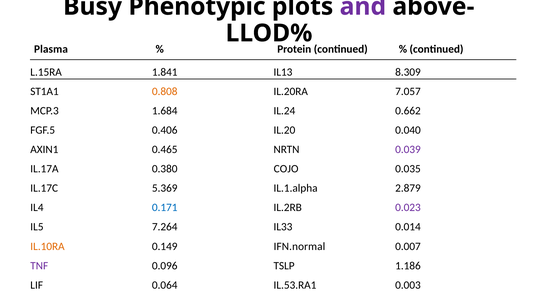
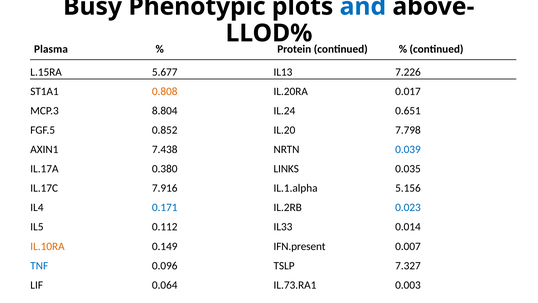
and colour: purple -> blue
1.841: 1.841 -> 5.677
8.309: 8.309 -> 7.226
7.057: 7.057 -> 0.017
1.684: 1.684 -> 8.804
0.662: 0.662 -> 0.651
0.406: 0.406 -> 0.852
0.040: 0.040 -> 7.798
0.465: 0.465 -> 7.438
0.039 colour: purple -> blue
COJO: COJO -> LINKS
5.369: 5.369 -> 7.916
2.879: 2.879 -> 5.156
0.023 colour: purple -> blue
7.264: 7.264 -> 0.112
IFN.normal: IFN.normal -> IFN.present
TNF colour: purple -> blue
1.186: 1.186 -> 7.327
IL.53.RA1: IL.53.RA1 -> IL.73.RA1
